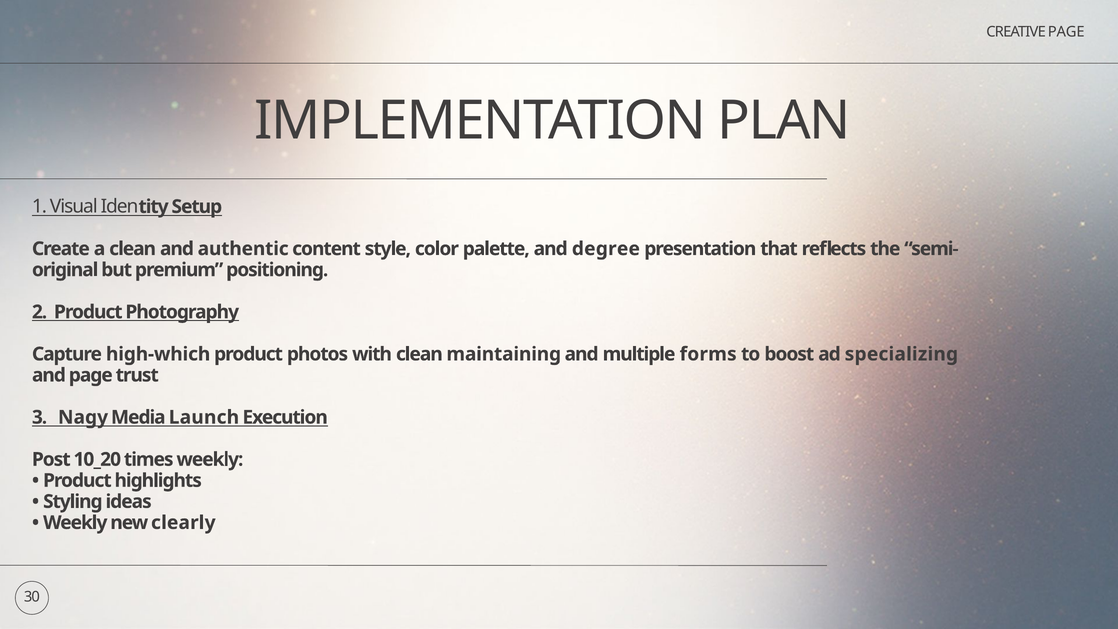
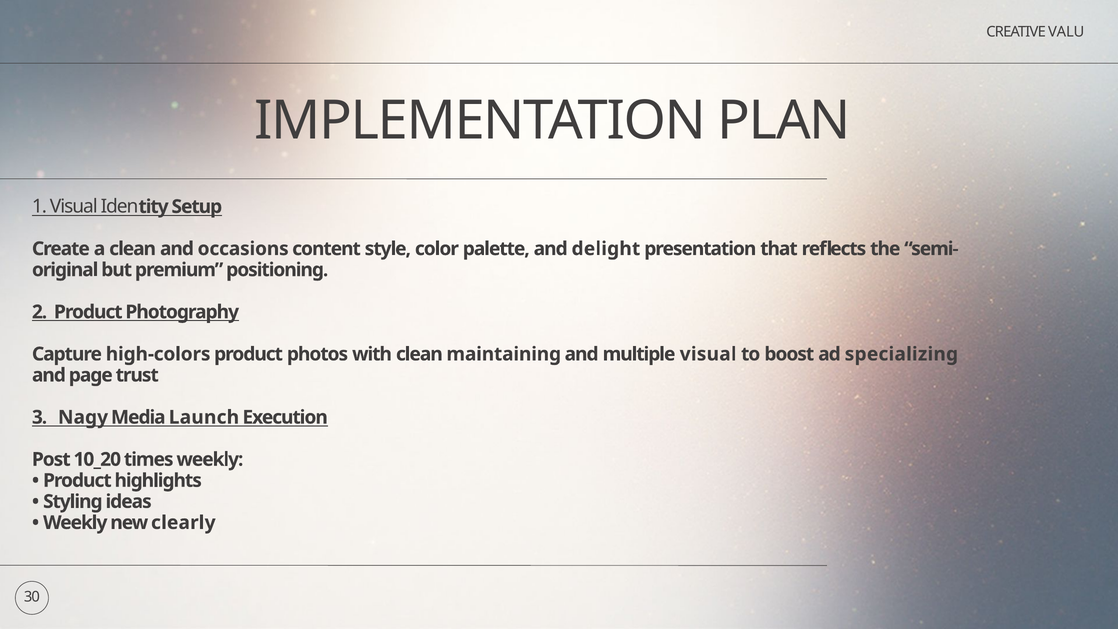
CREATIVE PAGE: PAGE -> VALU
authentic: authentic -> occasions
degree: degree -> delight
high-which: high-which -> high-colors
multiple forms: forms -> visual
